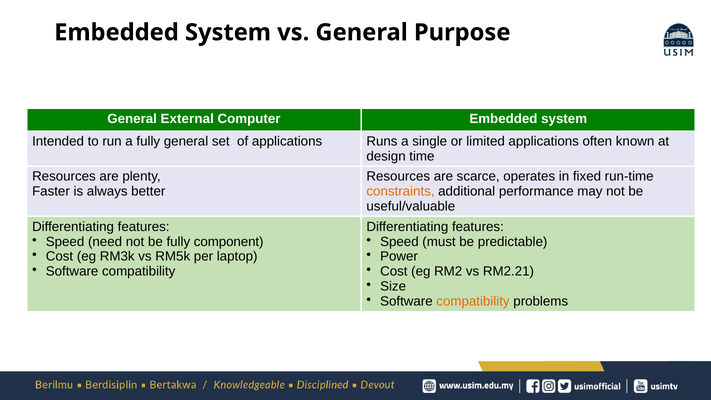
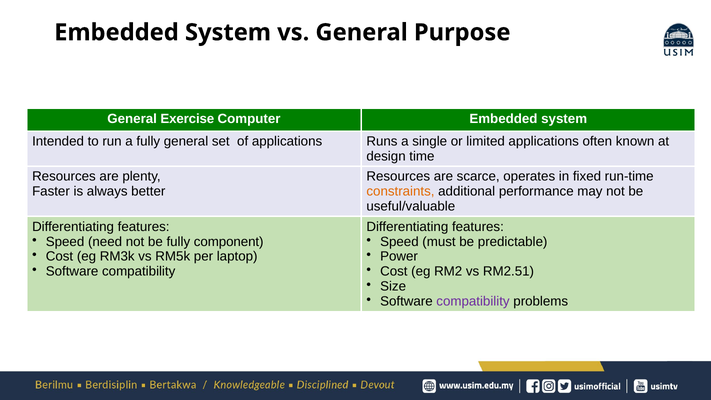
External: External -> Exercise
RM2.21: RM2.21 -> RM2.51
compatibility at (473, 301) colour: orange -> purple
